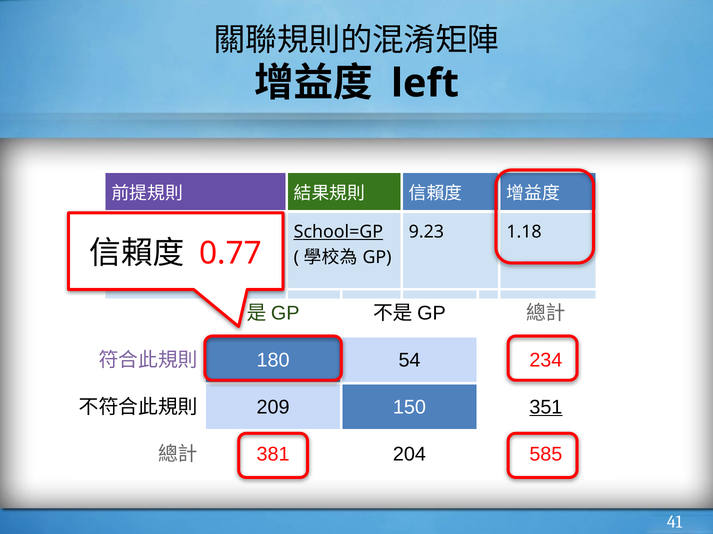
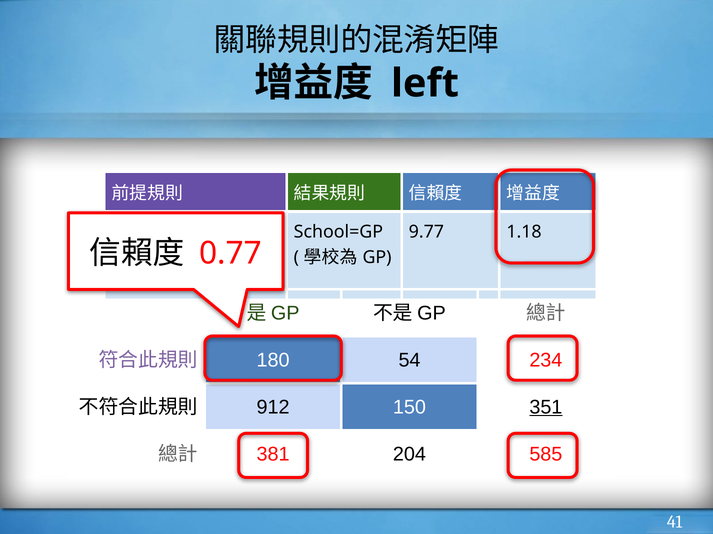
School=GP underline: present -> none
9.23: 9.23 -> 9.77
209: 209 -> 912
